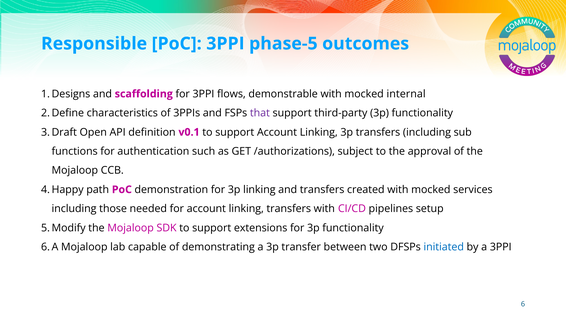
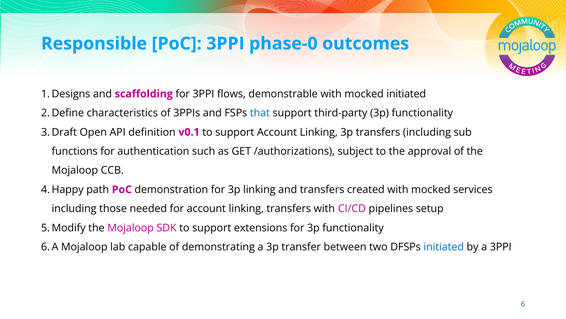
phase-5: phase-5 -> phase-0
mocked internal: internal -> initiated
that colour: purple -> blue
